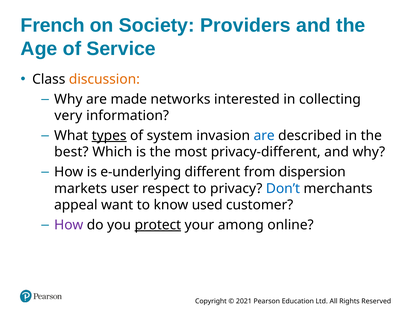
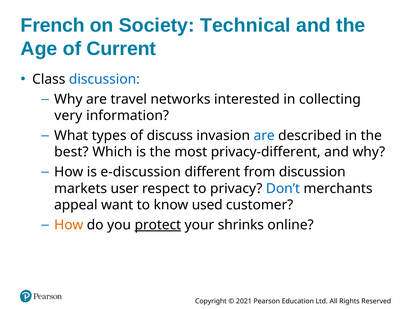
Providers: Providers -> Technical
Service: Service -> Current
discussion at (104, 80) colour: orange -> blue
made: made -> travel
types underline: present -> none
system: system -> discuss
e-underlying: e-underlying -> e-discussion
from dispersion: dispersion -> discussion
How at (69, 225) colour: purple -> orange
among: among -> shrinks
